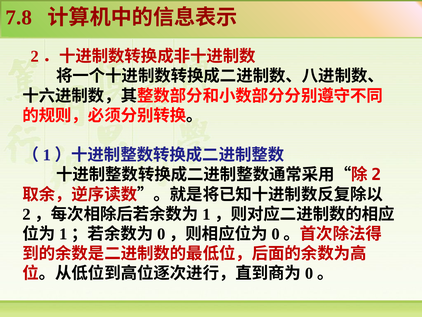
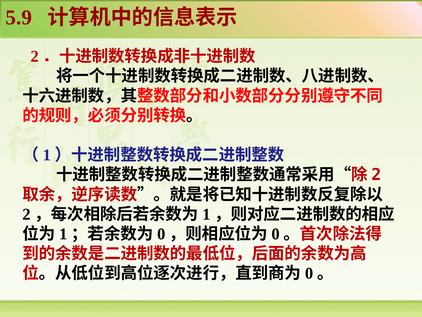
7.8: 7.8 -> 5.9
